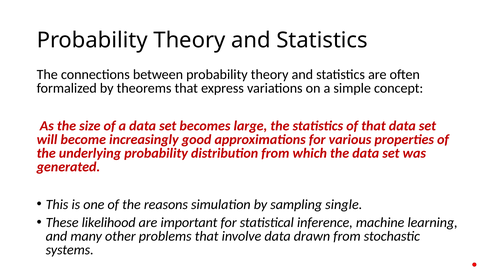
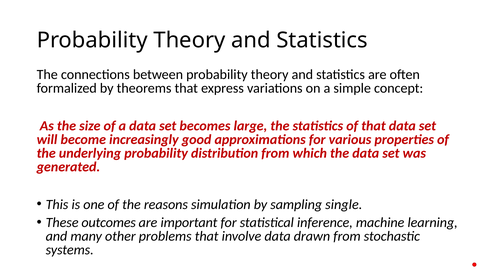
likelihood: likelihood -> outcomes
